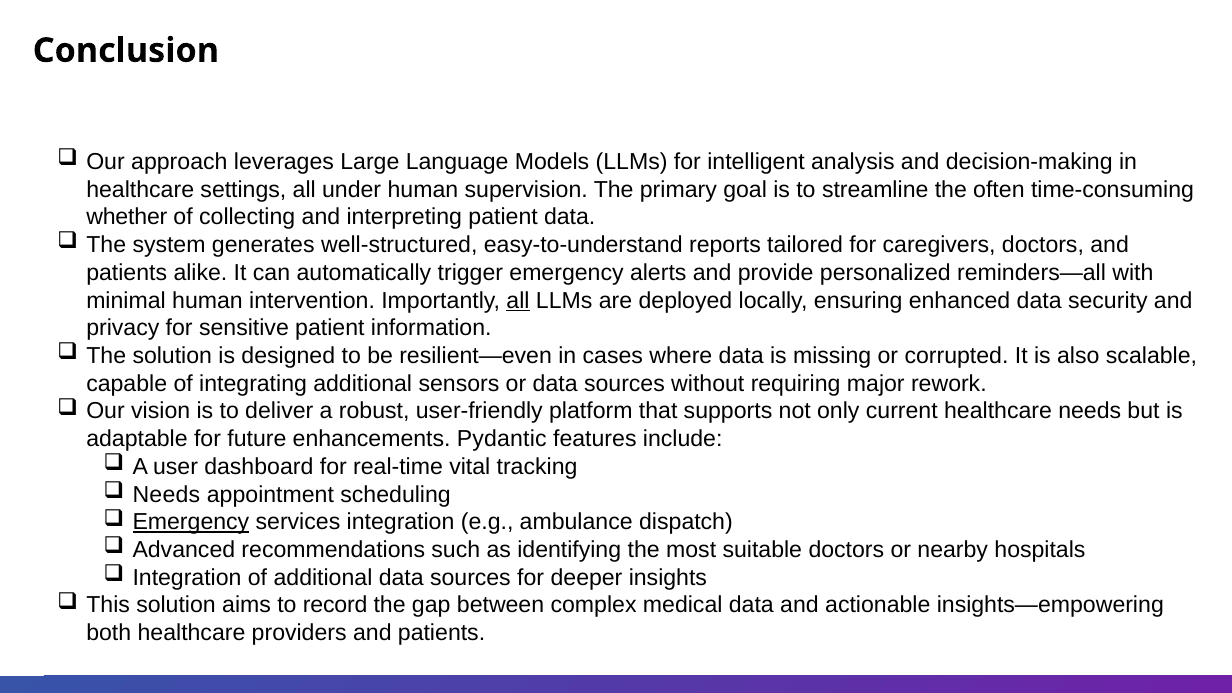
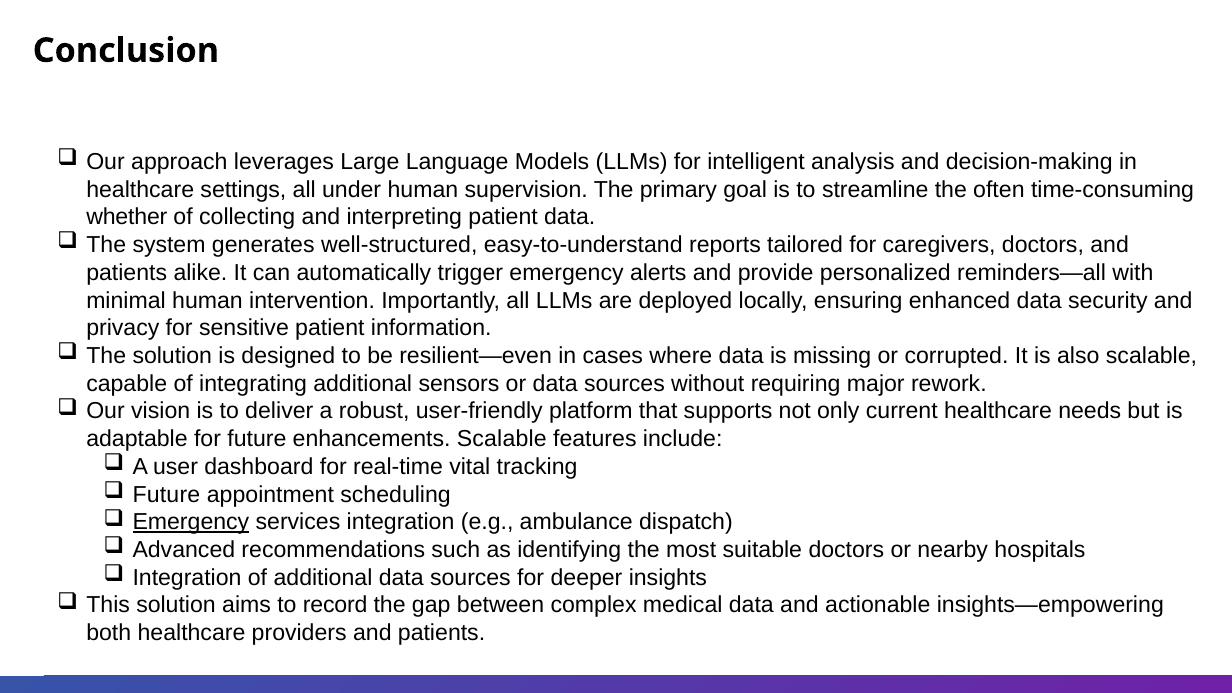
all at (518, 300) underline: present -> none
enhancements Pydantic: Pydantic -> Scalable
Needs at (166, 494): Needs -> Future
